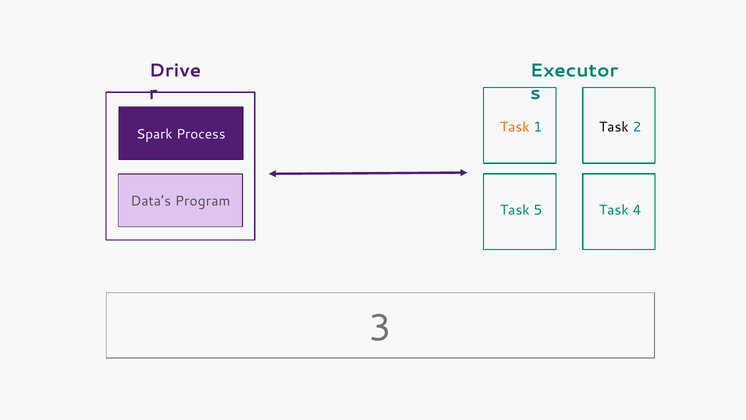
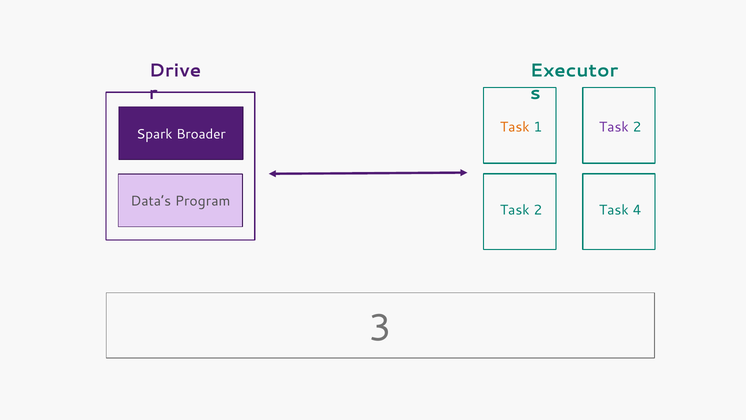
Task at (614, 127) colour: black -> purple
Process: Process -> Broader
5 at (538, 210): 5 -> 2
